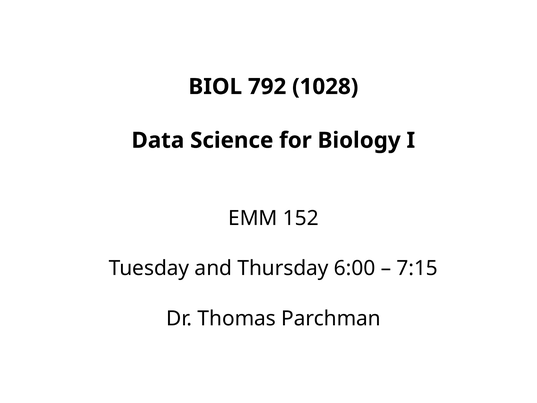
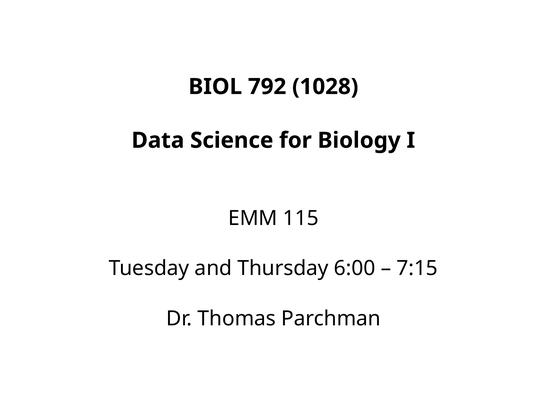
152: 152 -> 115
